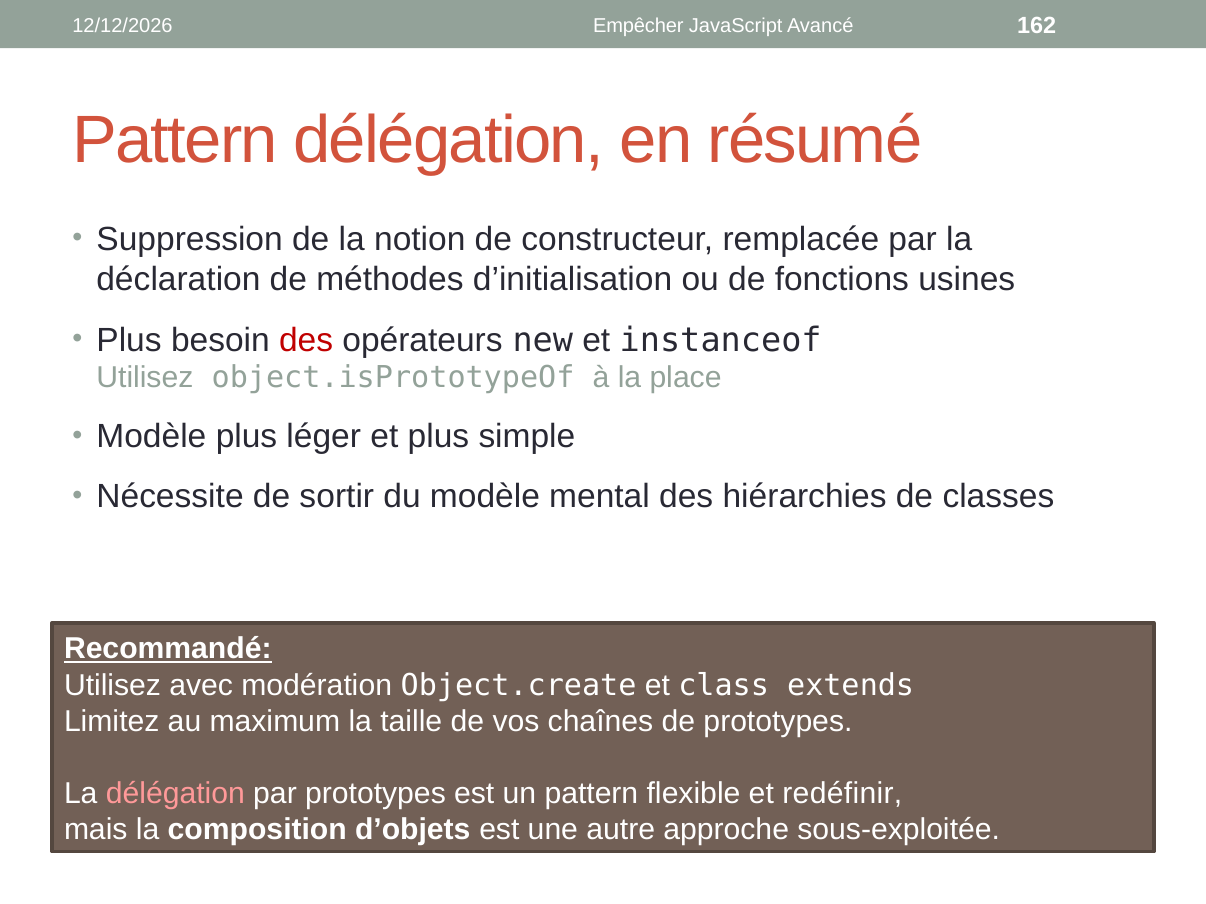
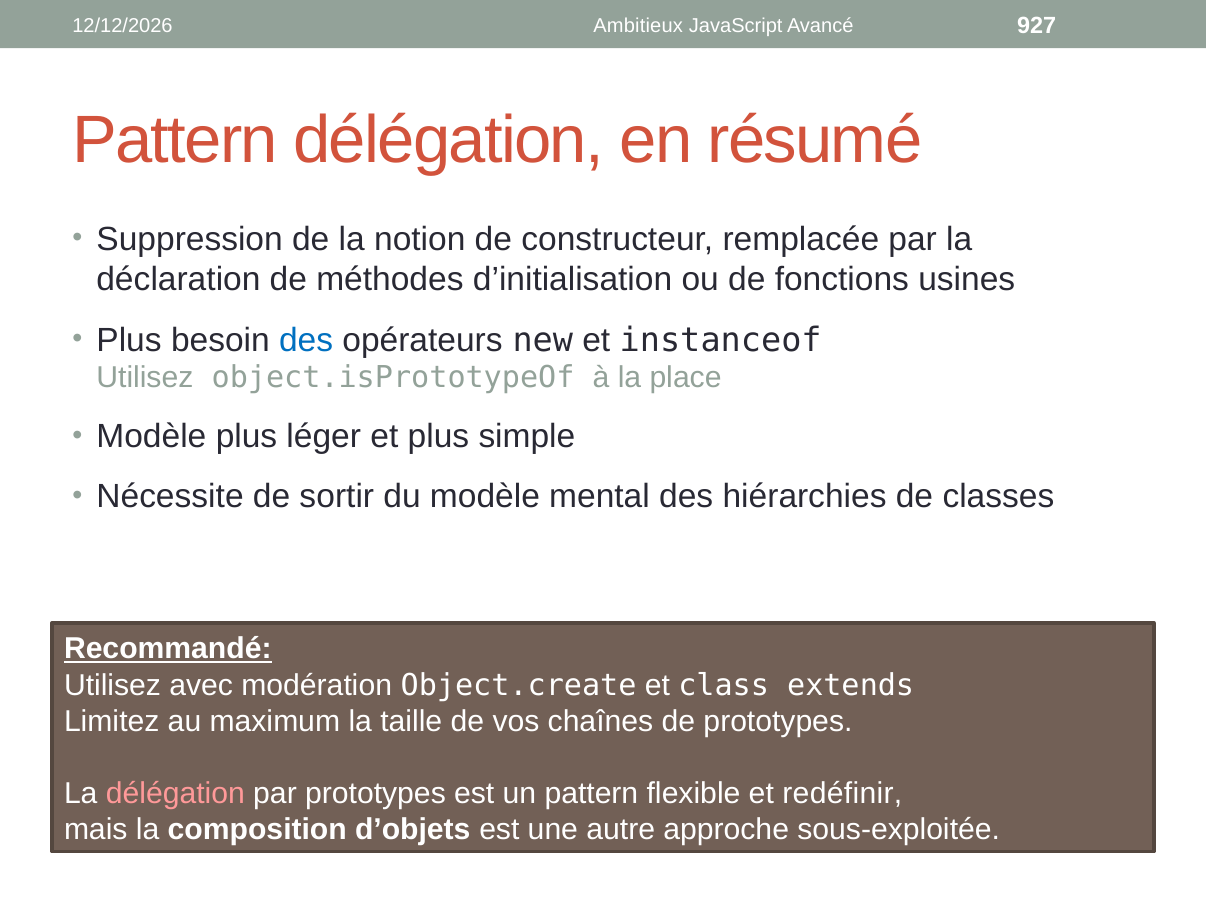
Empêcher: Empêcher -> Ambitieux
162: 162 -> 927
des at (306, 340) colour: red -> blue
